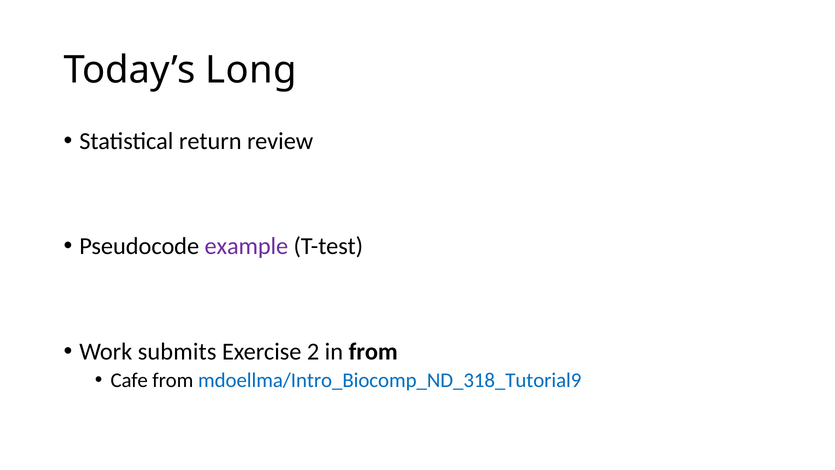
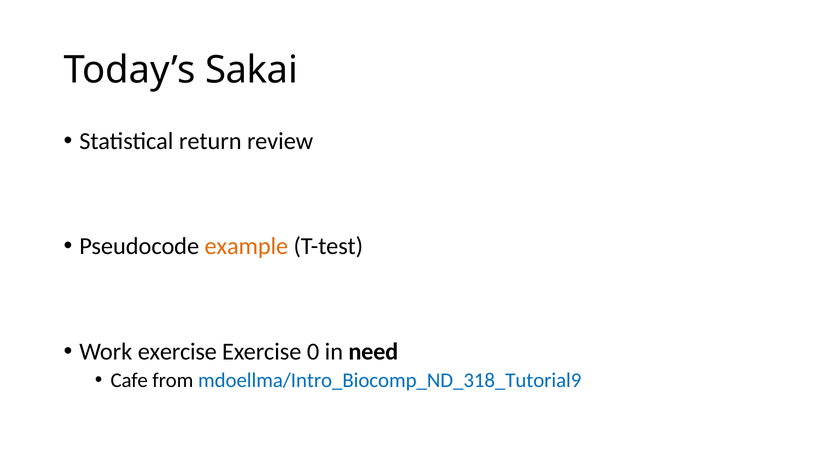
Long: Long -> Sakai
example colour: purple -> orange
Work submits: submits -> exercise
2: 2 -> 0
in from: from -> need
